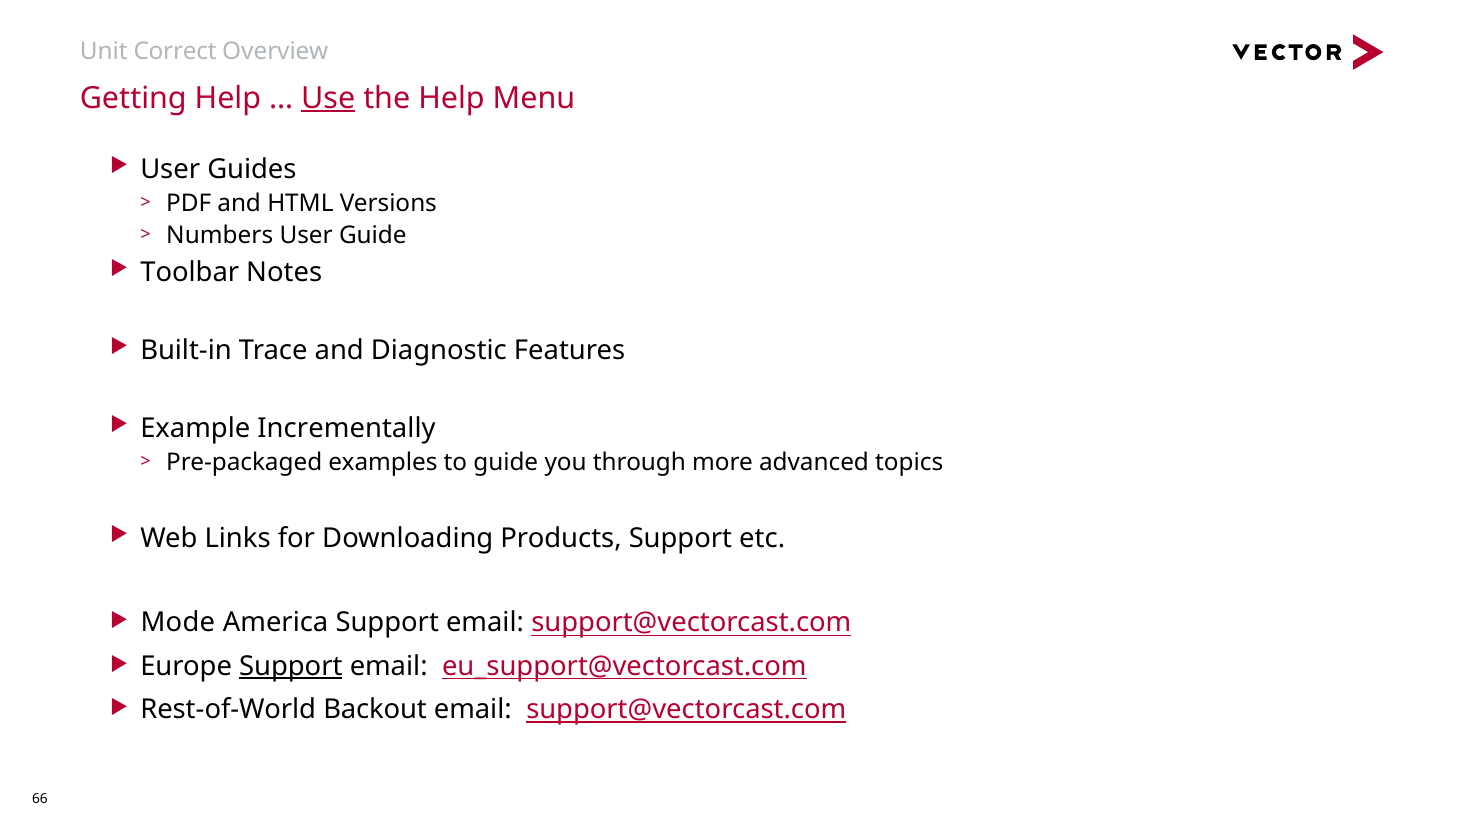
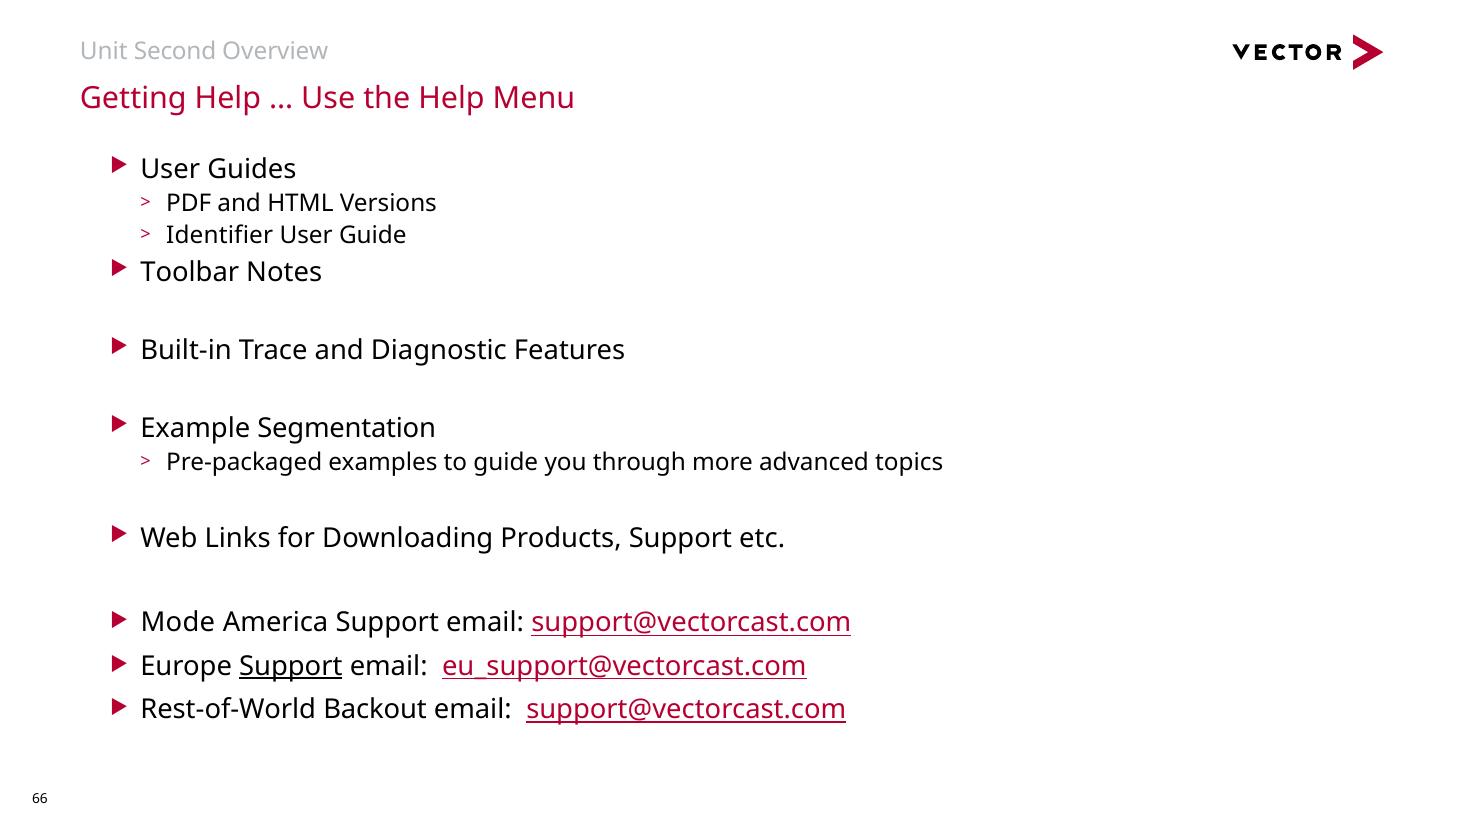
Correct: Correct -> Second
Use underline: present -> none
Numbers: Numbers -> Identifier
Incrementally: Incrementally -> Segmentation
